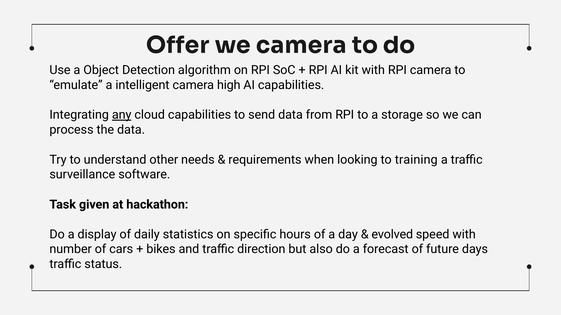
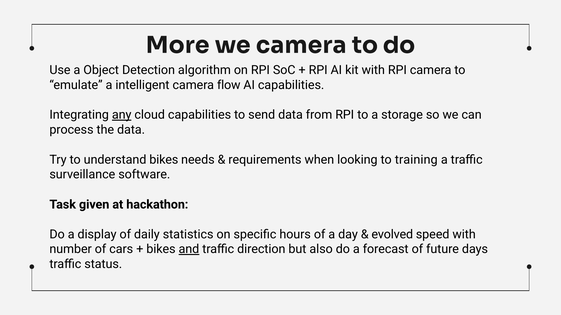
Offer: Offer -> More
high: high -> flow
understand other: other -> bikes
and underline: none -> present
